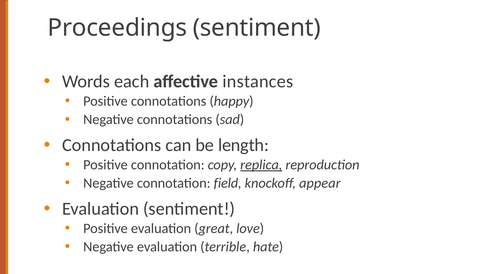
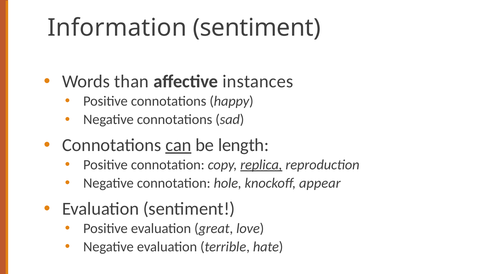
Proceedings: Proceedings -> Information
each: each -> than
can underline: none -> present
field: field -> hole
